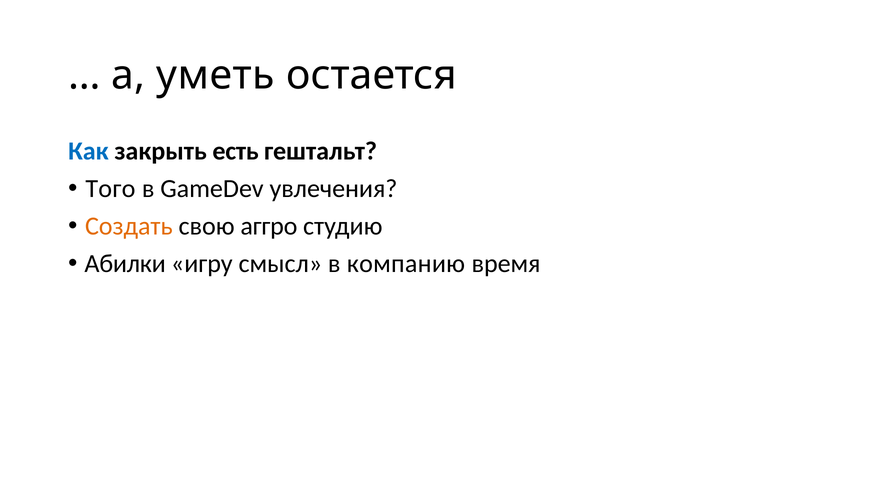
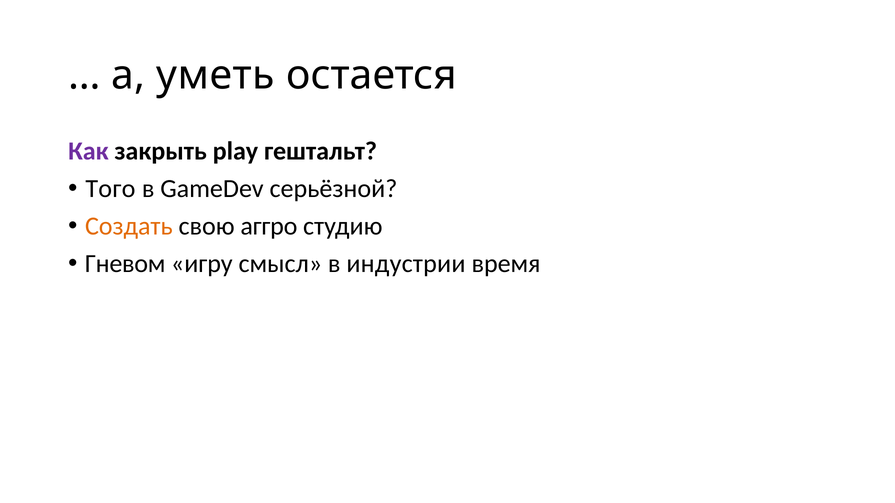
Как colour: blue -> purple
есть: есть -> play
увлечения: увлечения -> серьёзной
Абилки: Абилки -> Гневом
компанию: компанию -> индустрии
